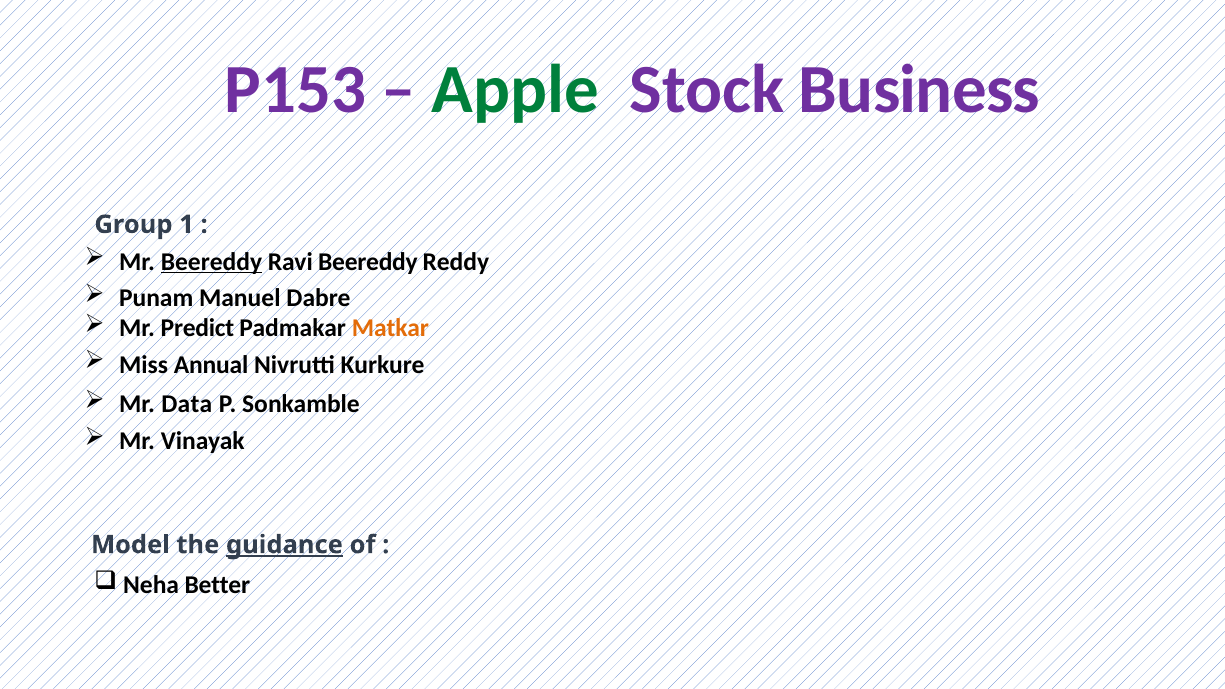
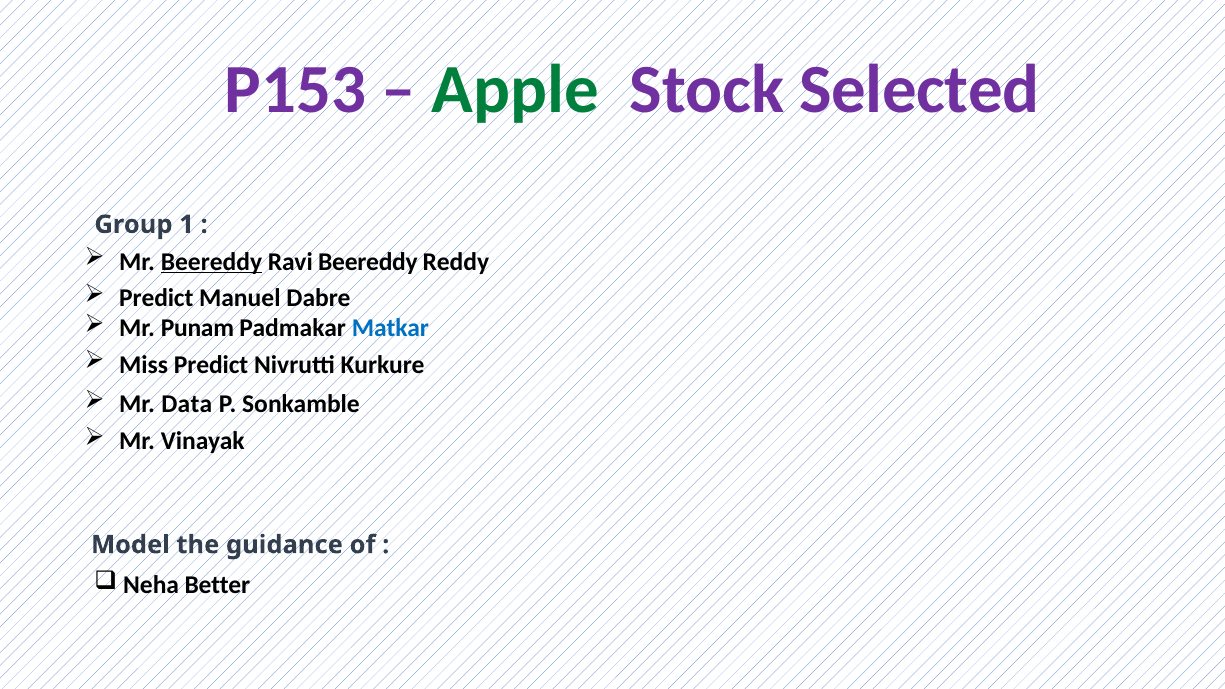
Business: Business -> Selected
Punam at (156, 298): Punam -> Predict
Predict: Predict -> Punam
Matkar colour: orange -> blue
Miss Annual: Annual -> Predict
guidance underline: present -> none
